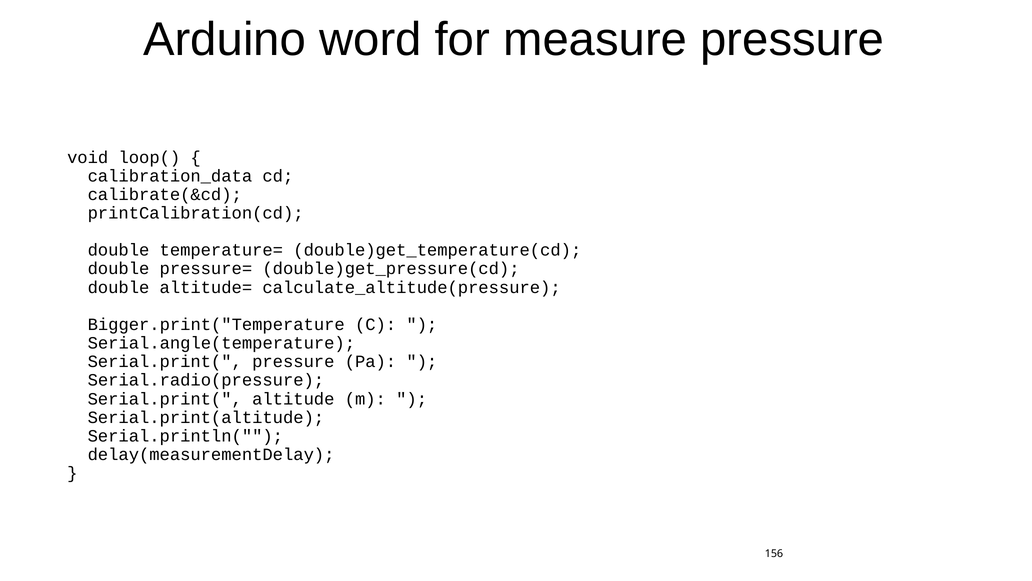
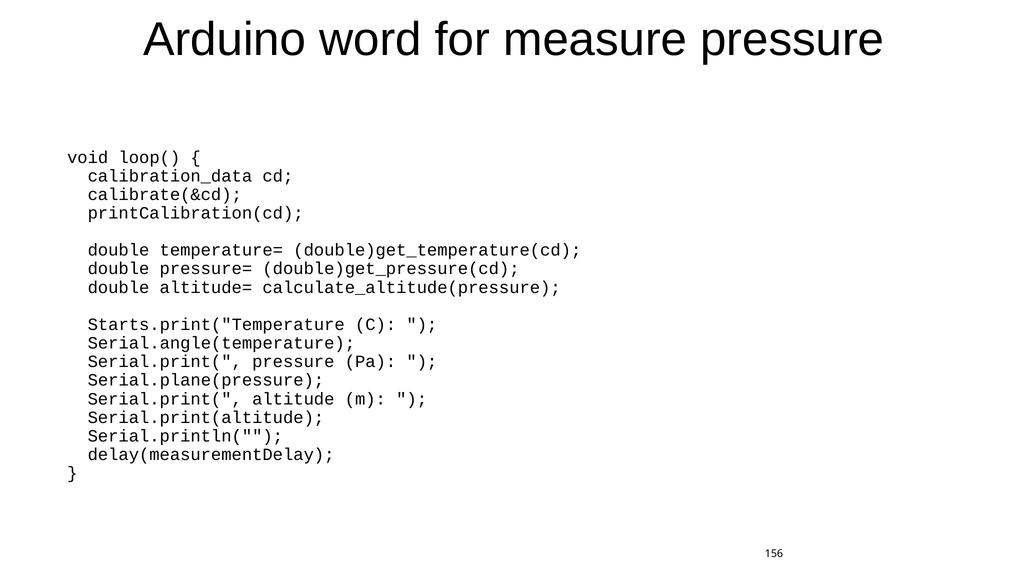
Bigger.print("Temperature: Bigger.print("Temperature -> Starts.print("Temperature
Serial.radio(pressure: Serial.radio(pressure -> Serial.plane(pressure
